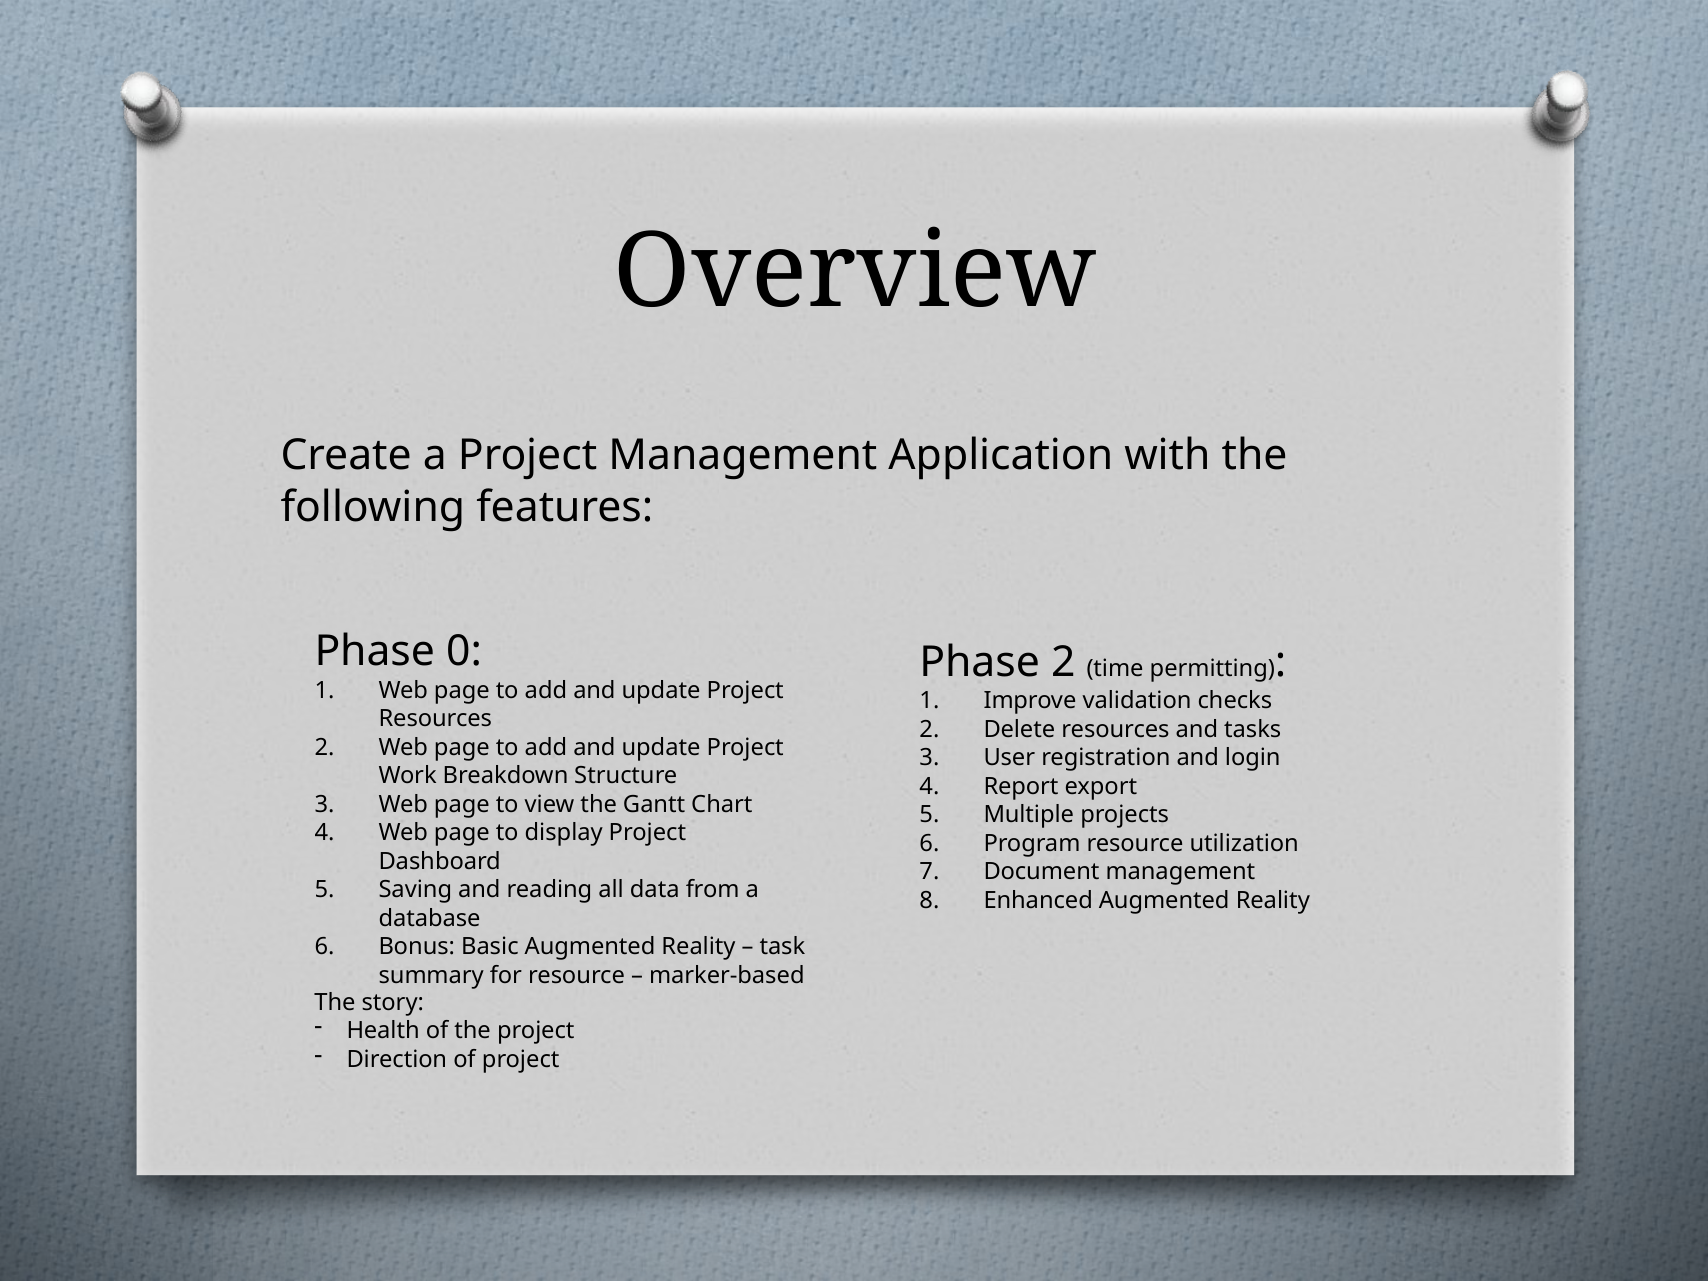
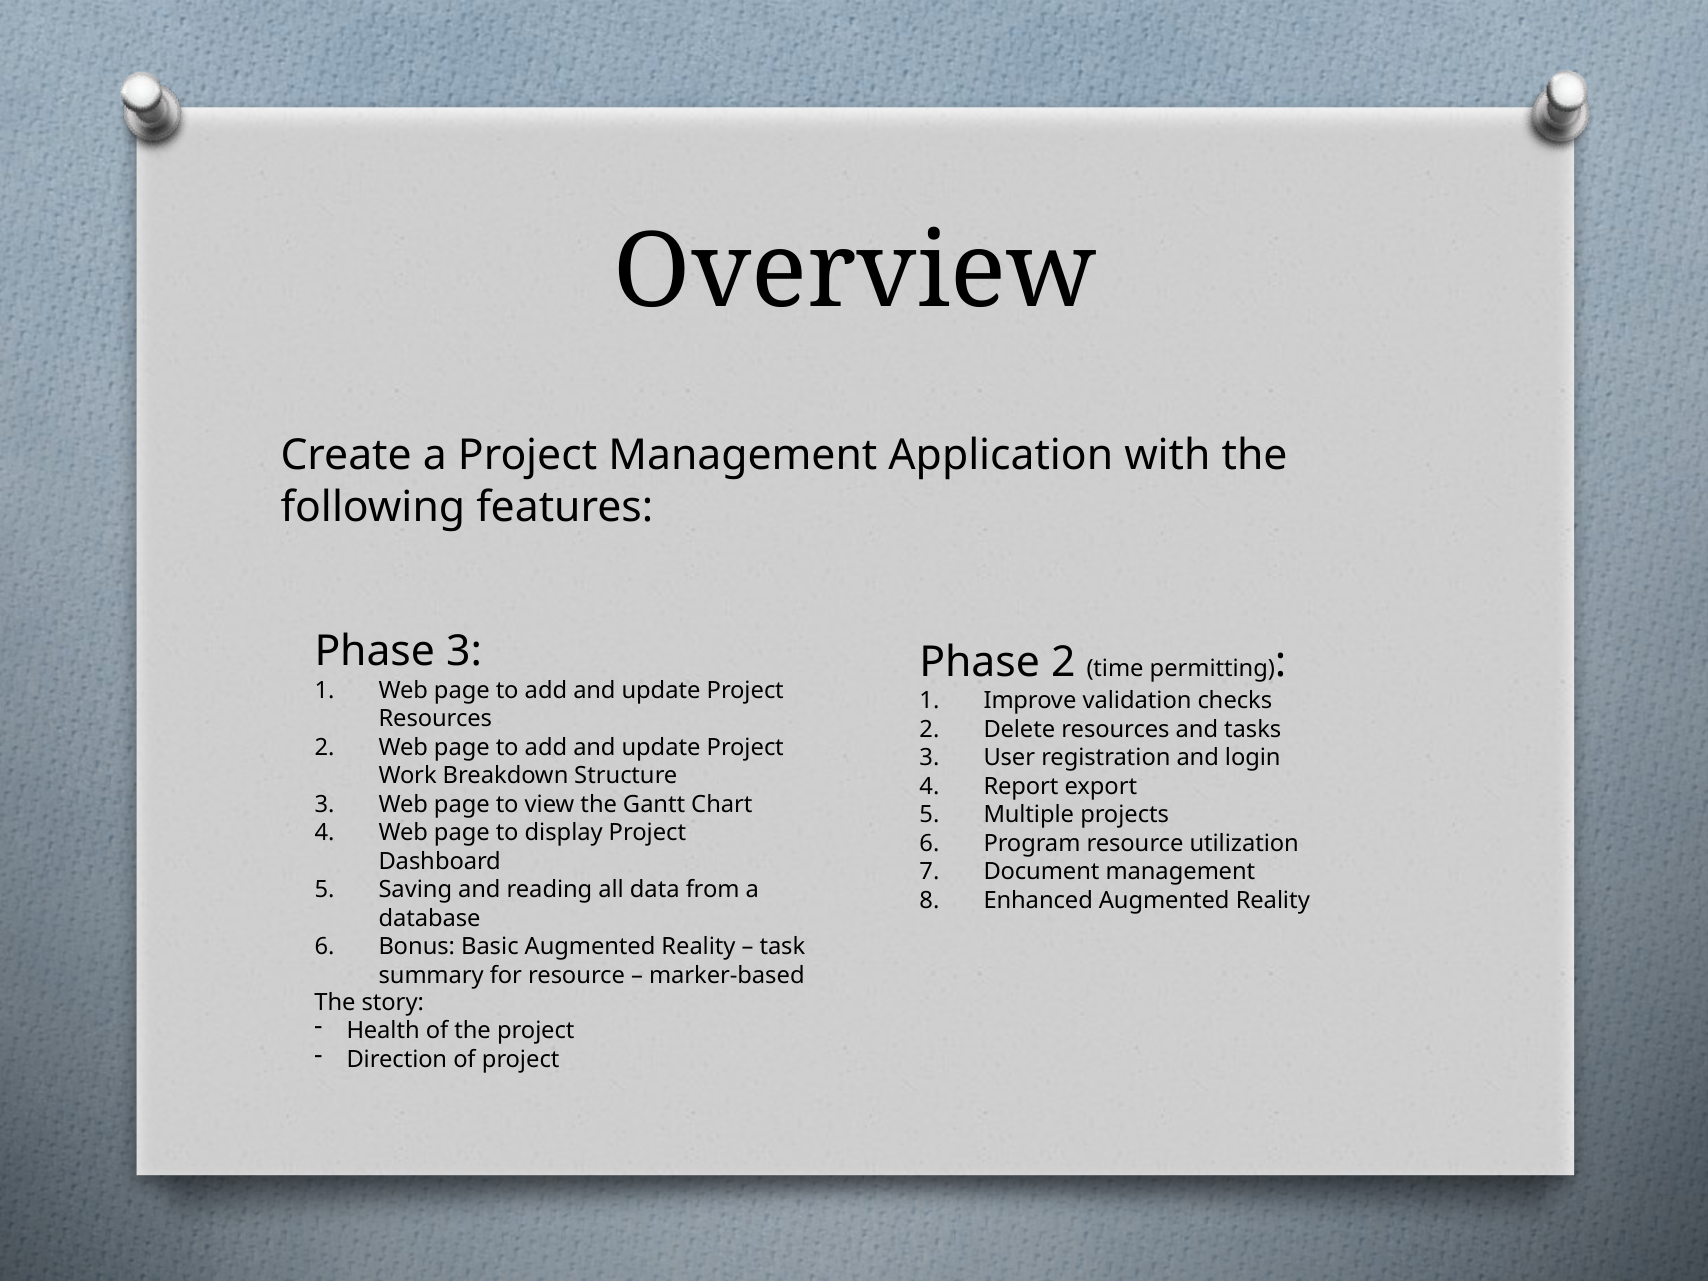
Phase 0: 0 -> 3
